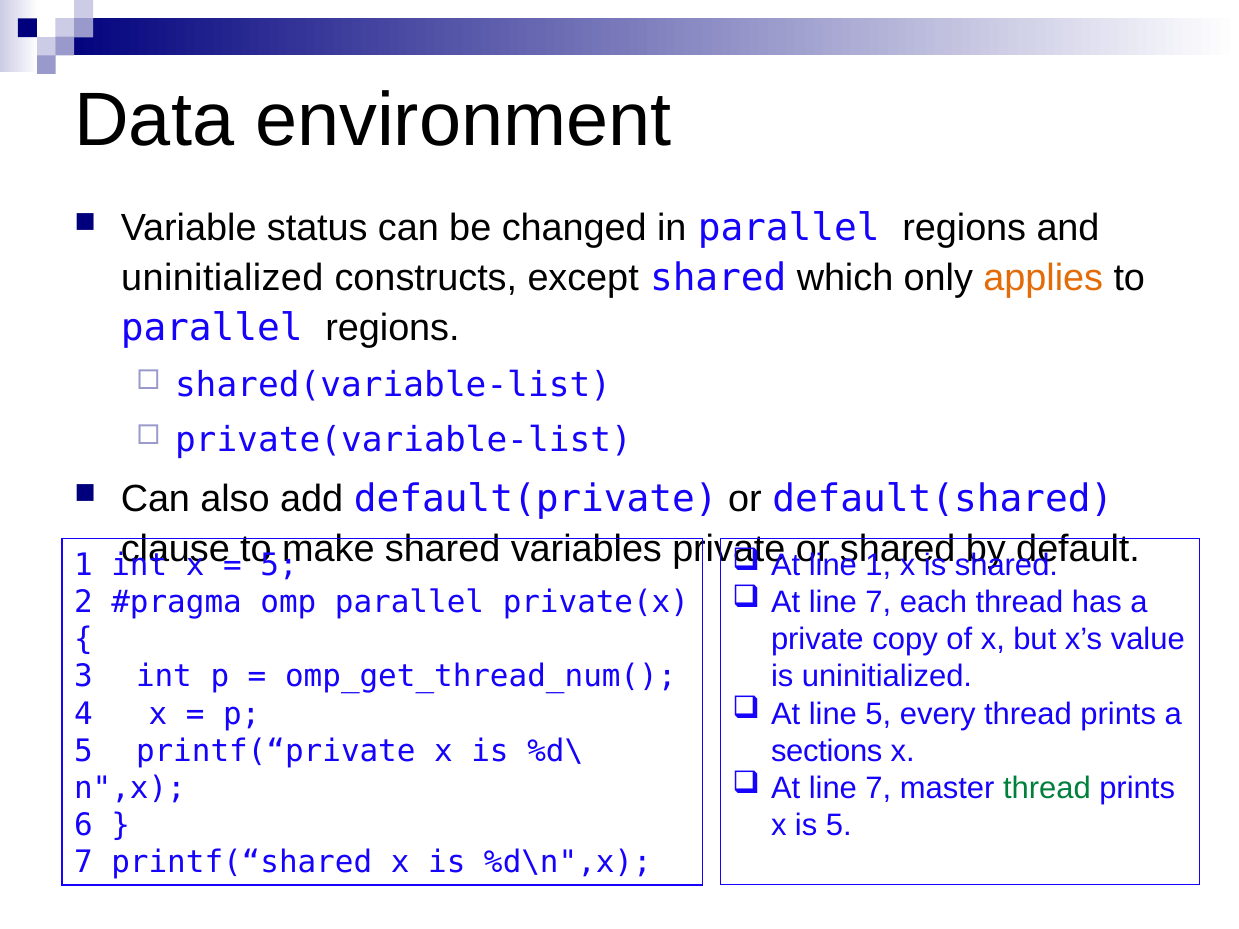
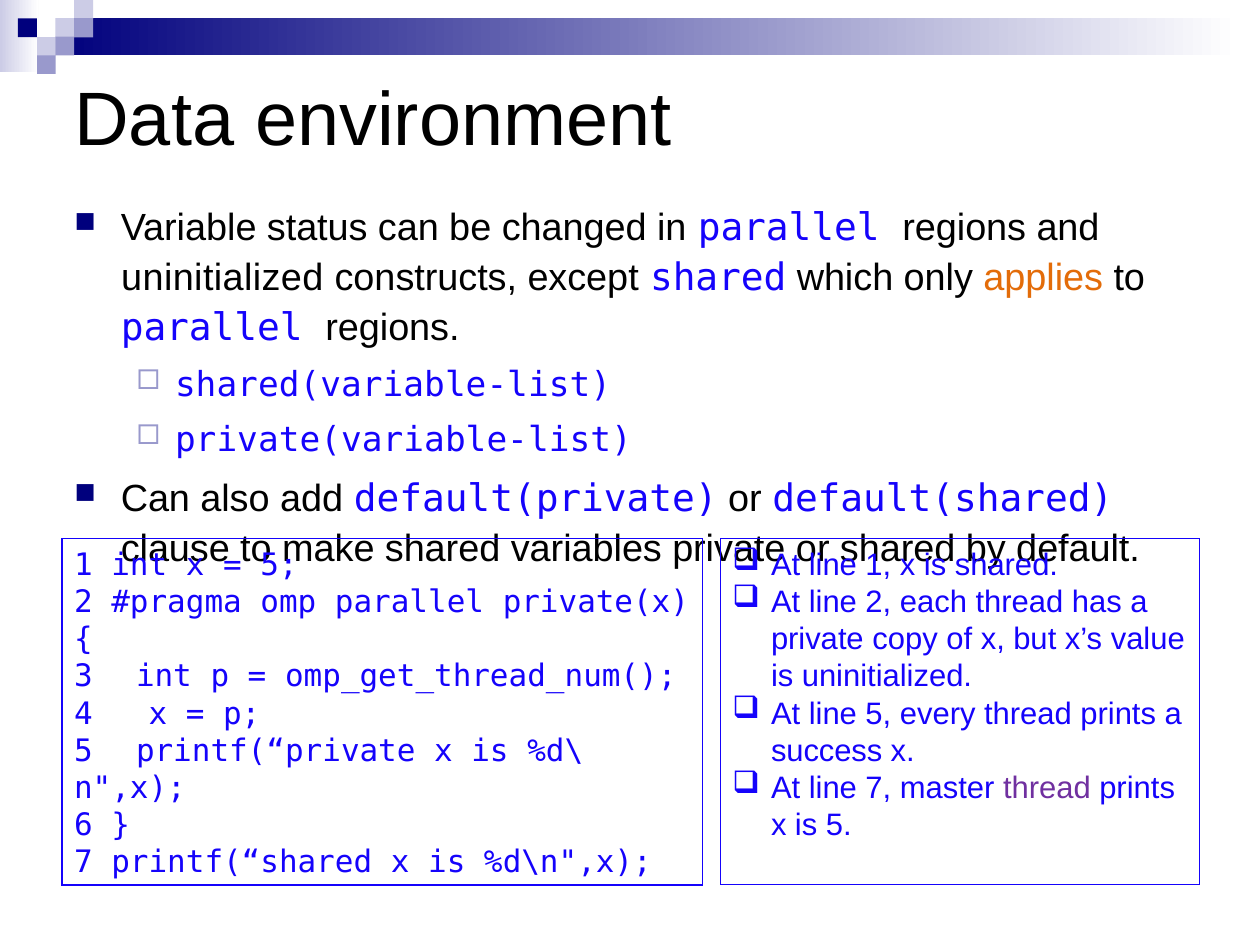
7 at (878, 602): 7 -> 2
sections: sections -> success
thread at (1047, 788) colour: green -> purple
